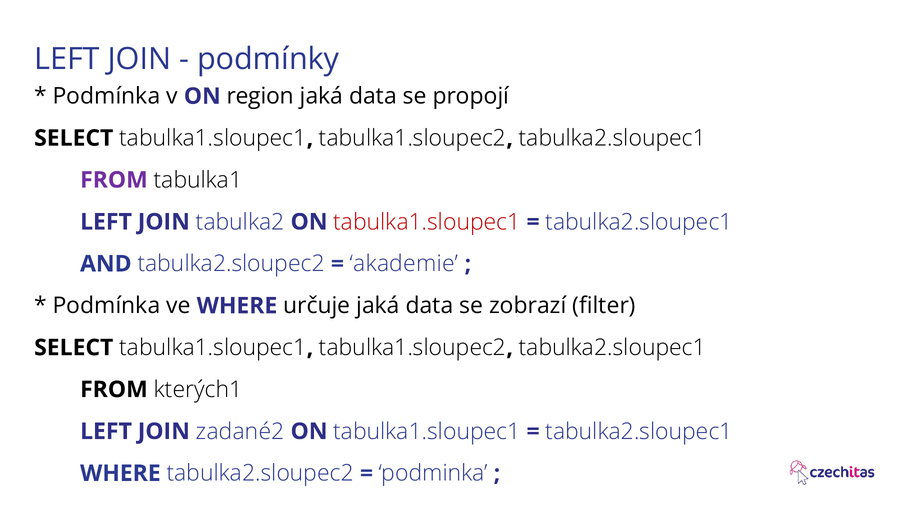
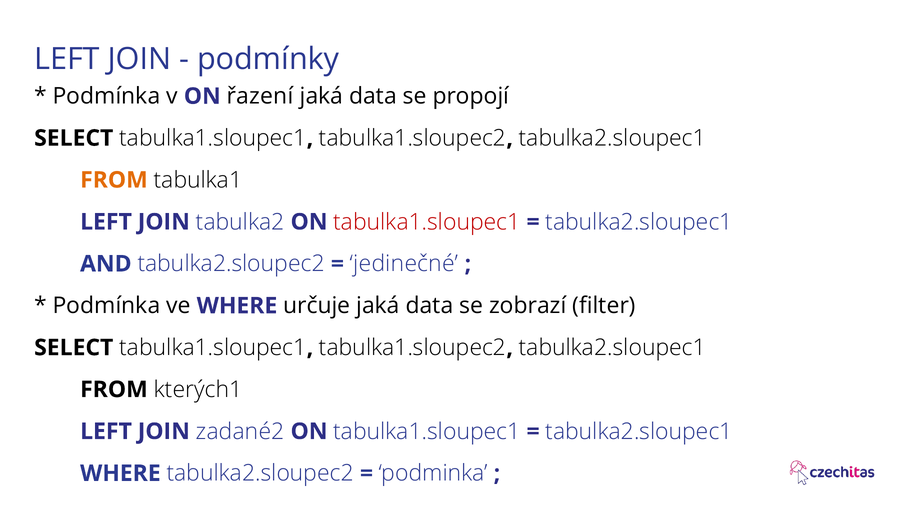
region: region -> řazení
FROM at (114, 180) colour: purple -> orange
akademie: akademie -> jedinečné
